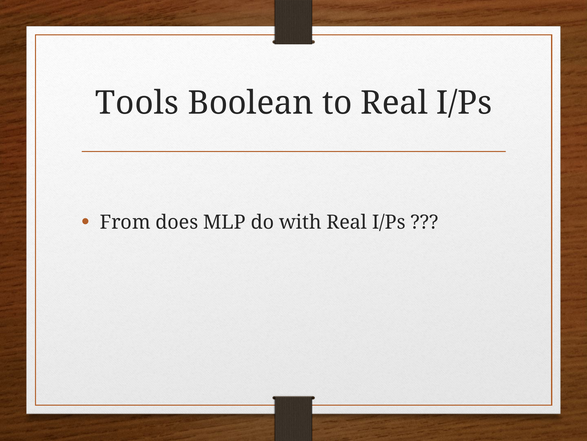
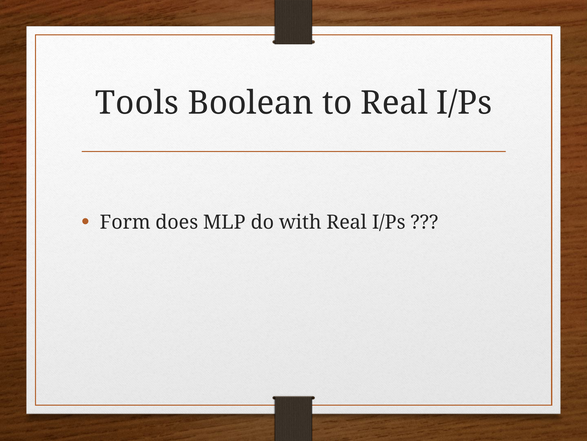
From: From -> Form
